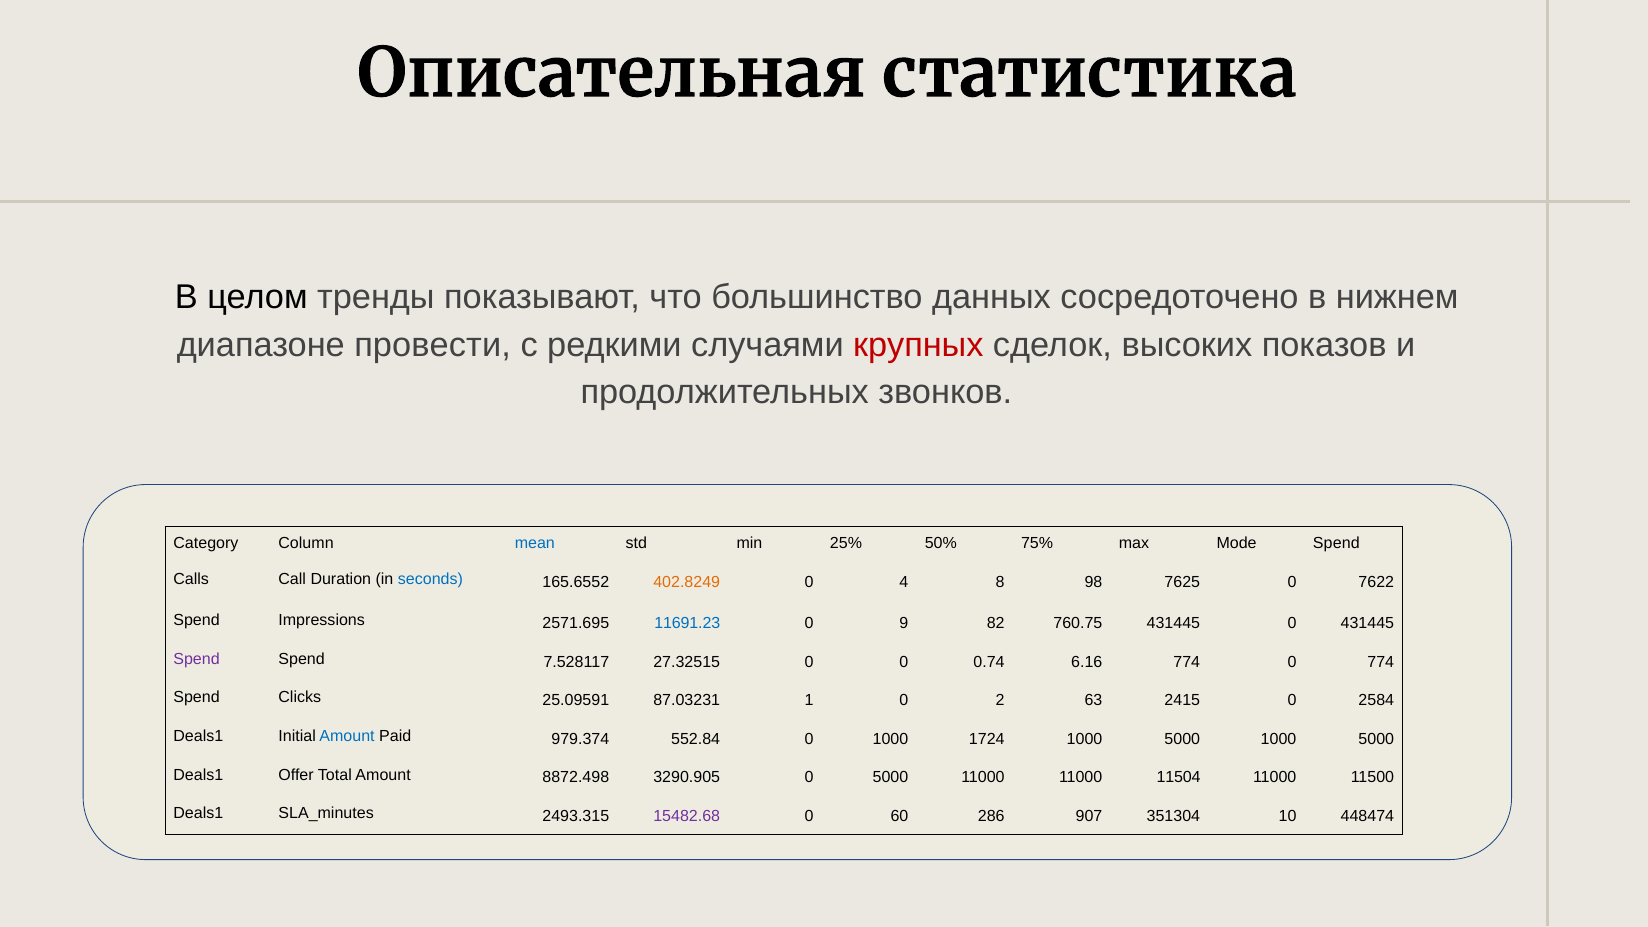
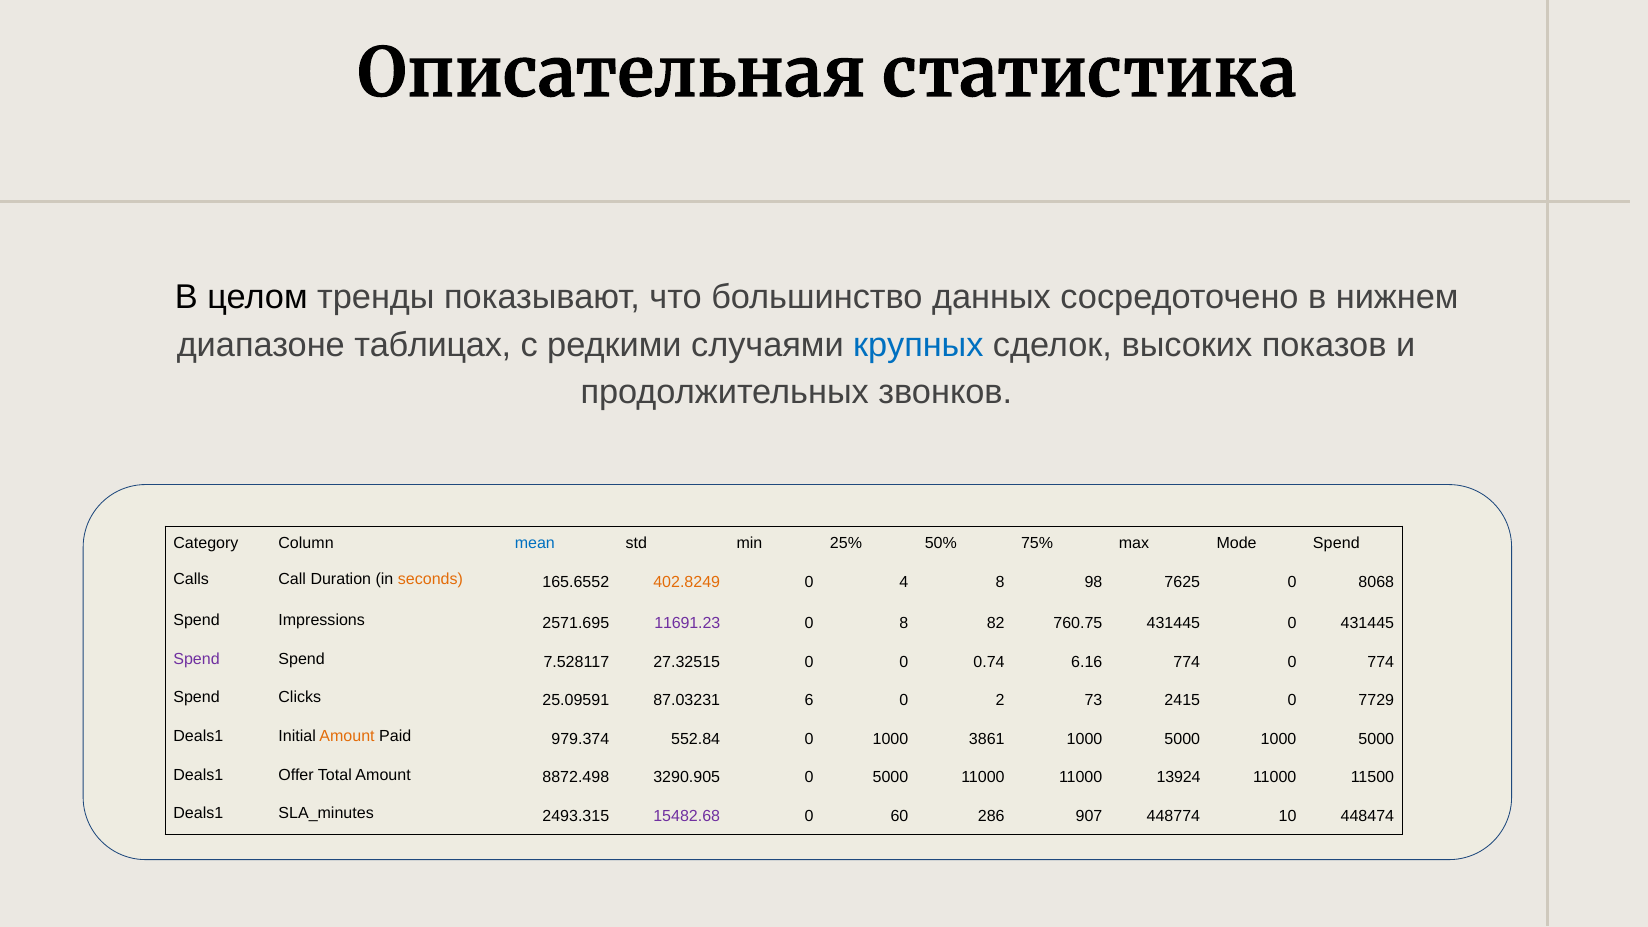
провести: провести -> таблицах
крупных colour: red -> blue
seconds colour: blue -> orange
7622: 7622 -> 8068
11691.23 colour: blue -> purple
0 9: 9 -> 8
1: 1 -> 6
63: 63 -> 73
2584: 2584 -> 7729
Amount at (347, 736) colour: blue -> orange
1724: 1724 -> 3861
11504: 11504 -> 13924
351304: 351304 -> 448774
